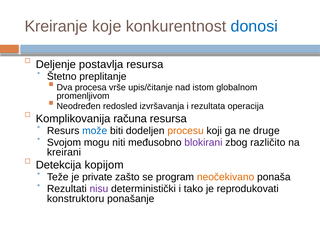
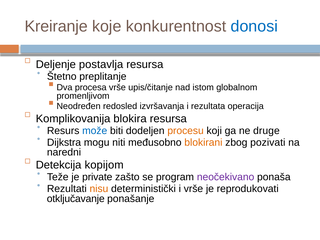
računa: računa -> blokira
Svojom: Svojom -> Dijkstra
blokirani colour: purple -> orange
različito: različito -> pozivati
kreirani: kreirani -> naredni
neočekivano colour: orange -> purple
nisu colour: purple -> orange
i tako: tako -> vrše
konstruktoru: konstruktoru -> otključavanje
